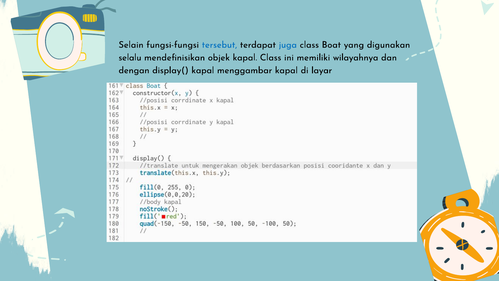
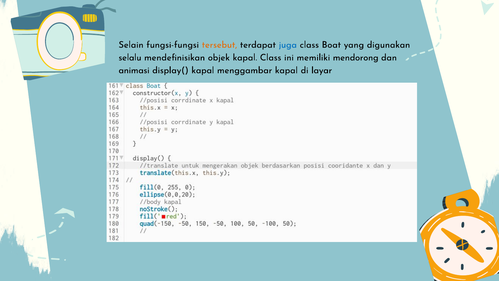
tersebut colour: blue -> orange
wilayahnya: wilayahnya -> mendorong
dengan: dengan -> animasi
